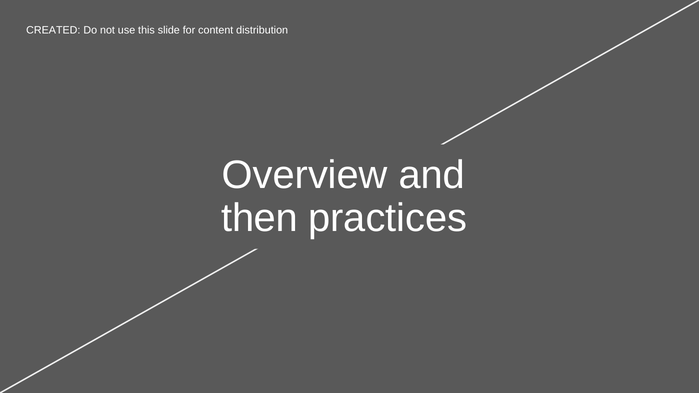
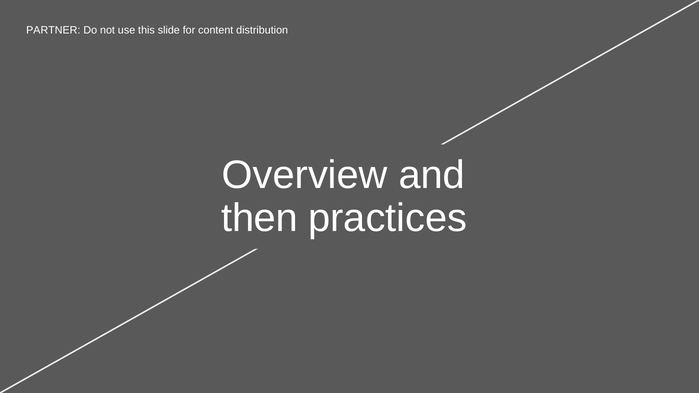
CREATED: CREATED -> PARTNER
